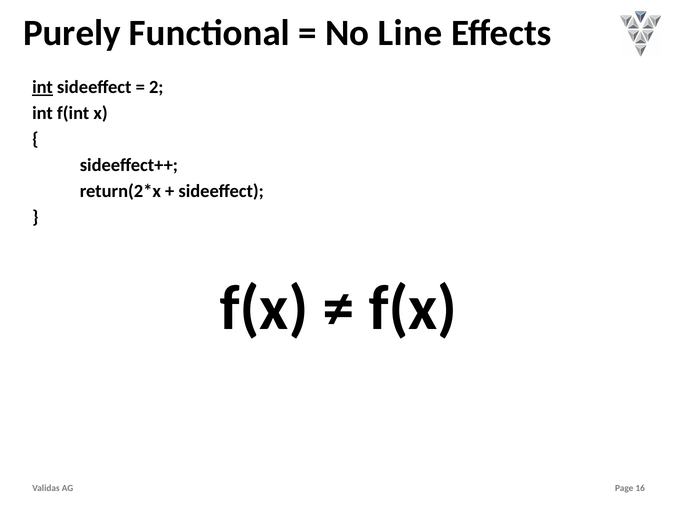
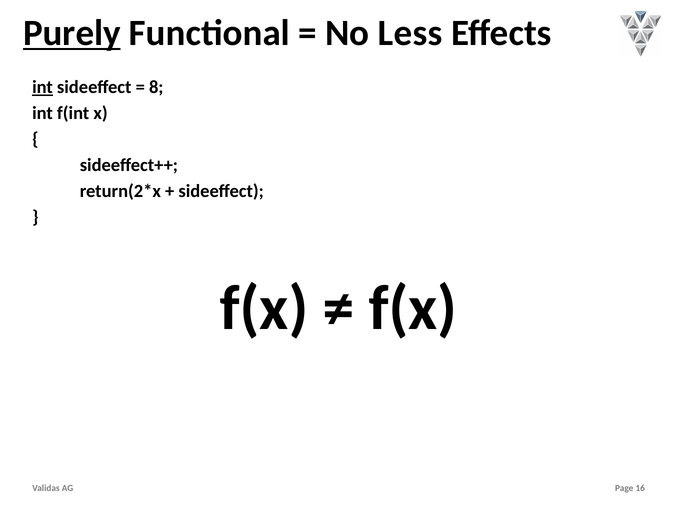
Purely underline: none -> present
Line: Line -> Less
2: 2 -> 8
